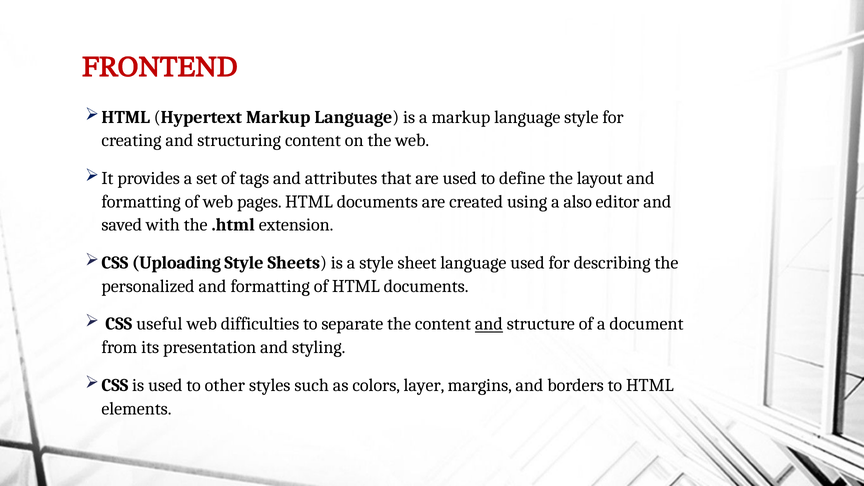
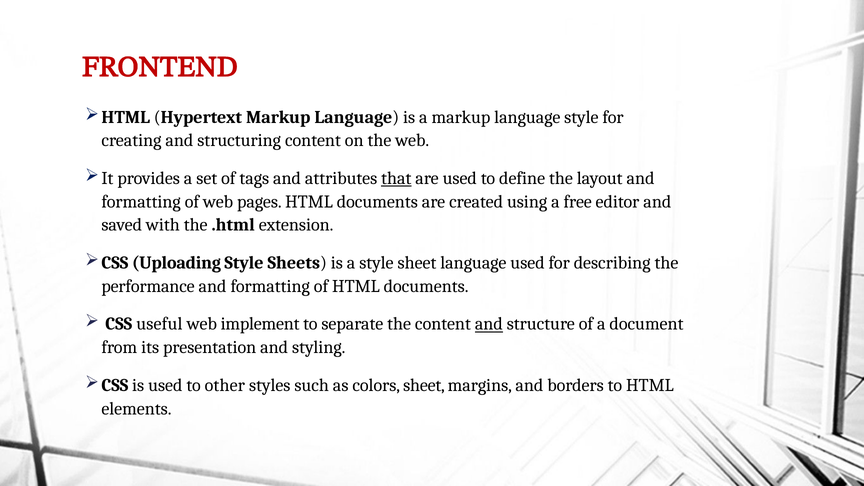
that underline: none -> present
also: also -> free
personalized: personalized -> performance
difficulties: difficulties -> implement
colors layer: layer -> sheet
